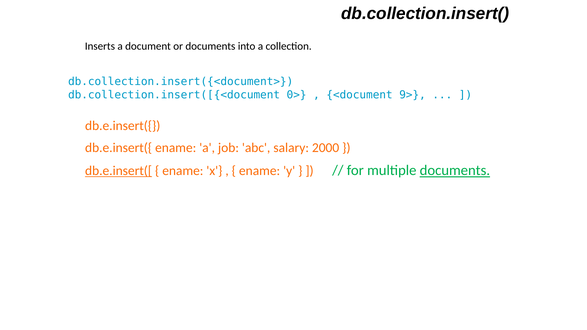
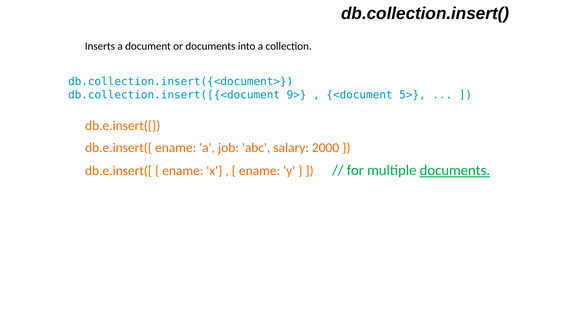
0>: 0> -> 9>
9>: 9> -> 5>
db.e.insert([ underline: present -> none
